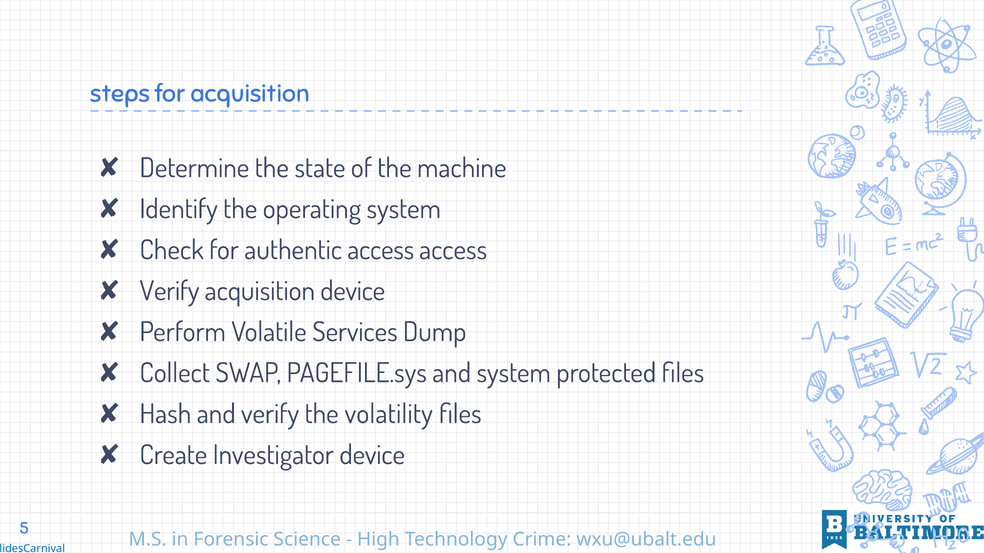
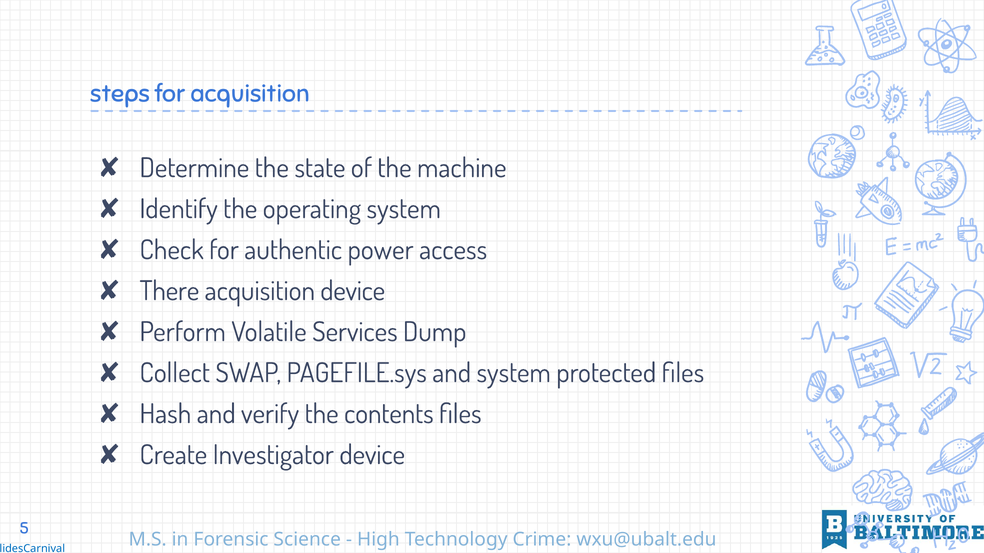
authentic access: access -> power
Verify at (169, 291): Verify -> There
volatility: volatility -> contents
